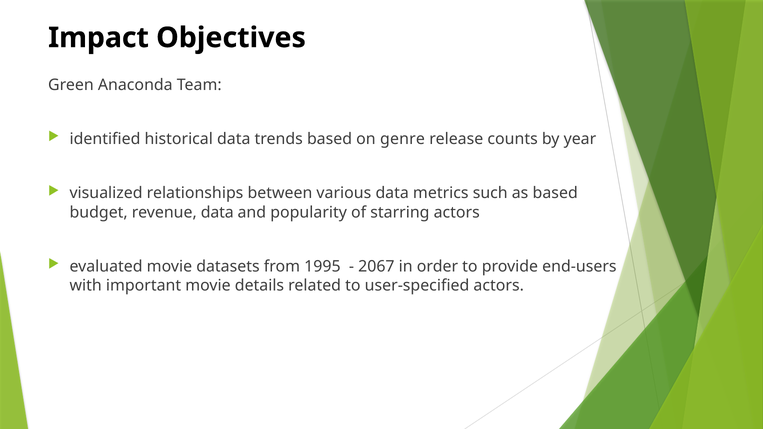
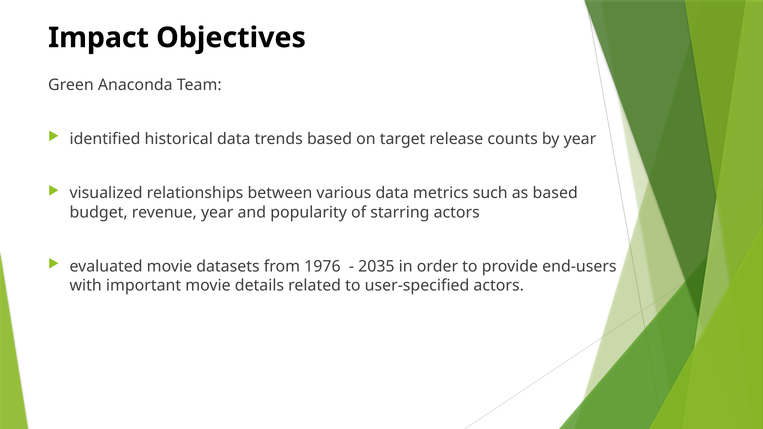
genre: genre -> target
revenue data: data -> year
1995: 1995 -> 1976
2067: 2067 -> 2035
